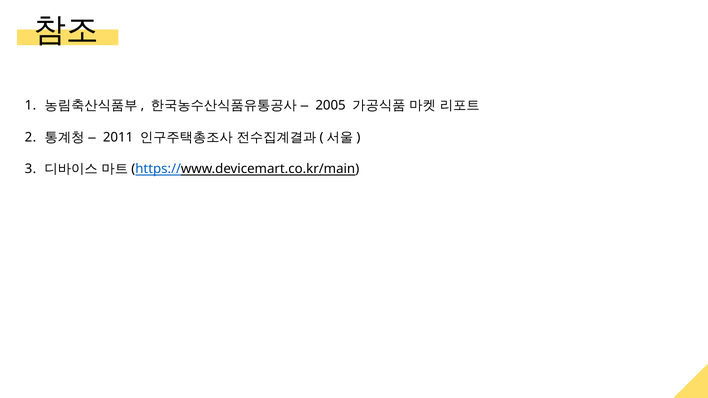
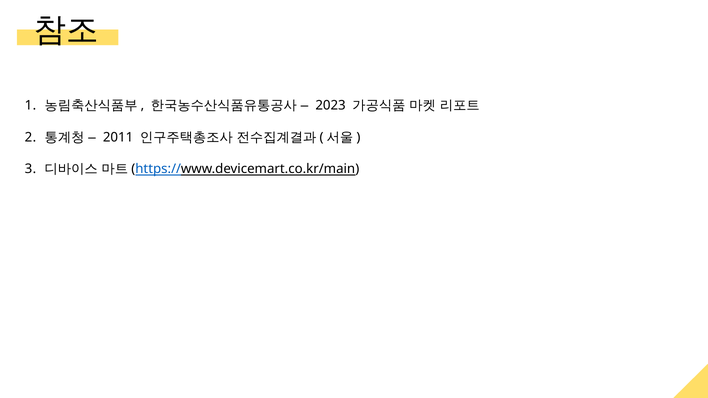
2005: 2005 -> 2023
